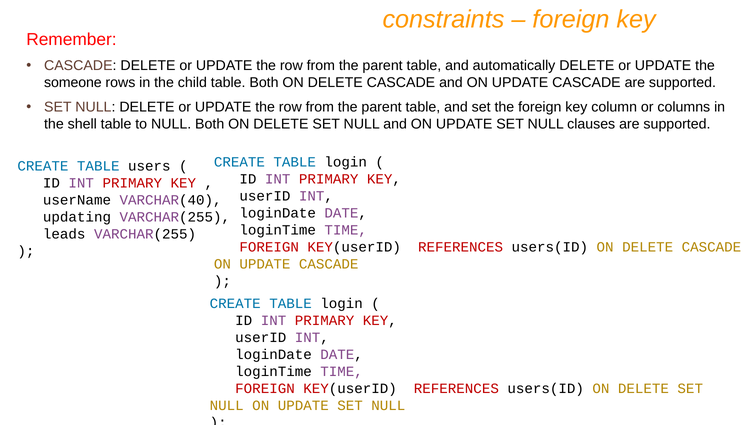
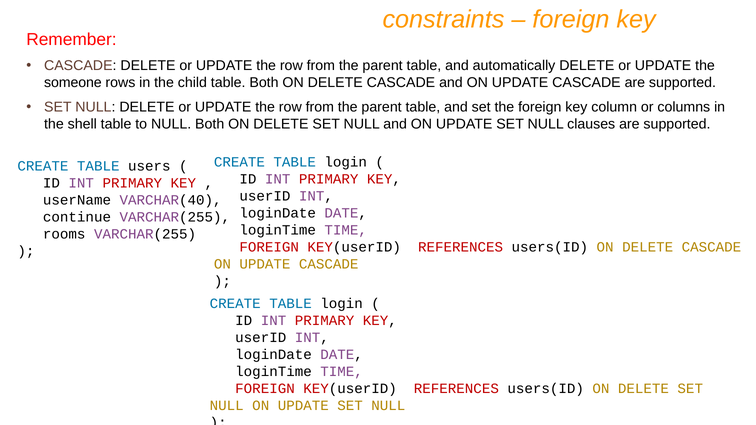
updating: updating -> continue
leads: leads -> rooms
